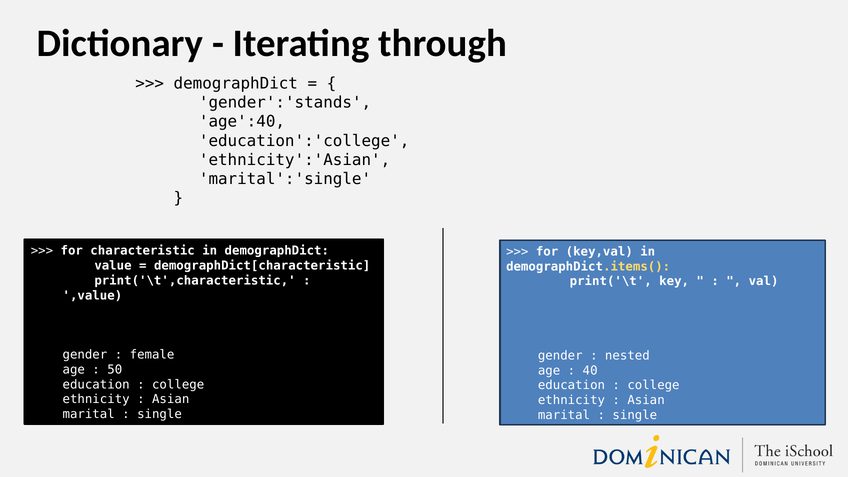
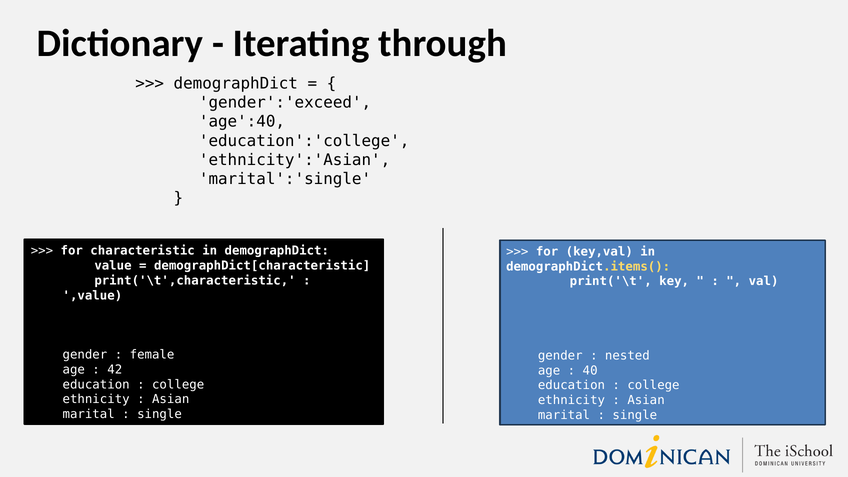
gender':'stands: gender':'stands -> gender':'exceed
50: 50 -> 42
